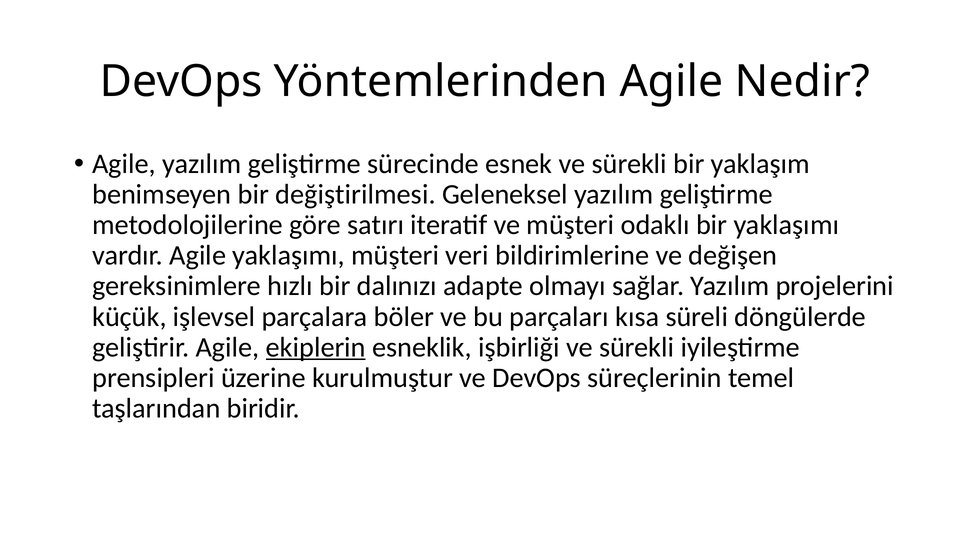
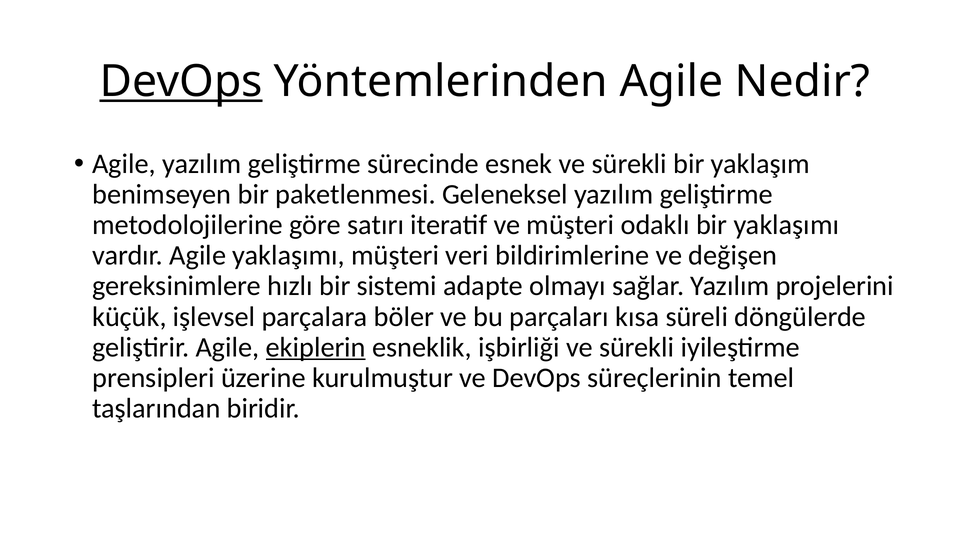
DevOps at (181, 82) underline: none -> present
değiştirilmesi: değiştirilmesi -> paketlenmesi
dalınızı: dalınızı -> sistemi
